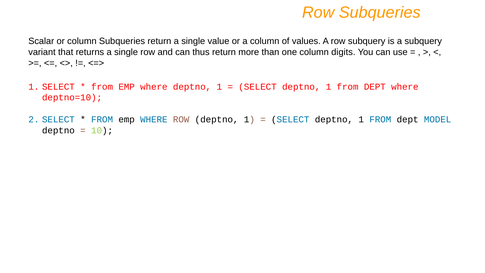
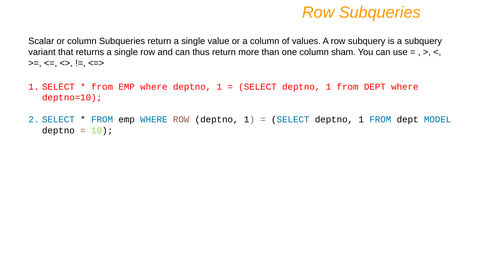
digits: digits -> sham
